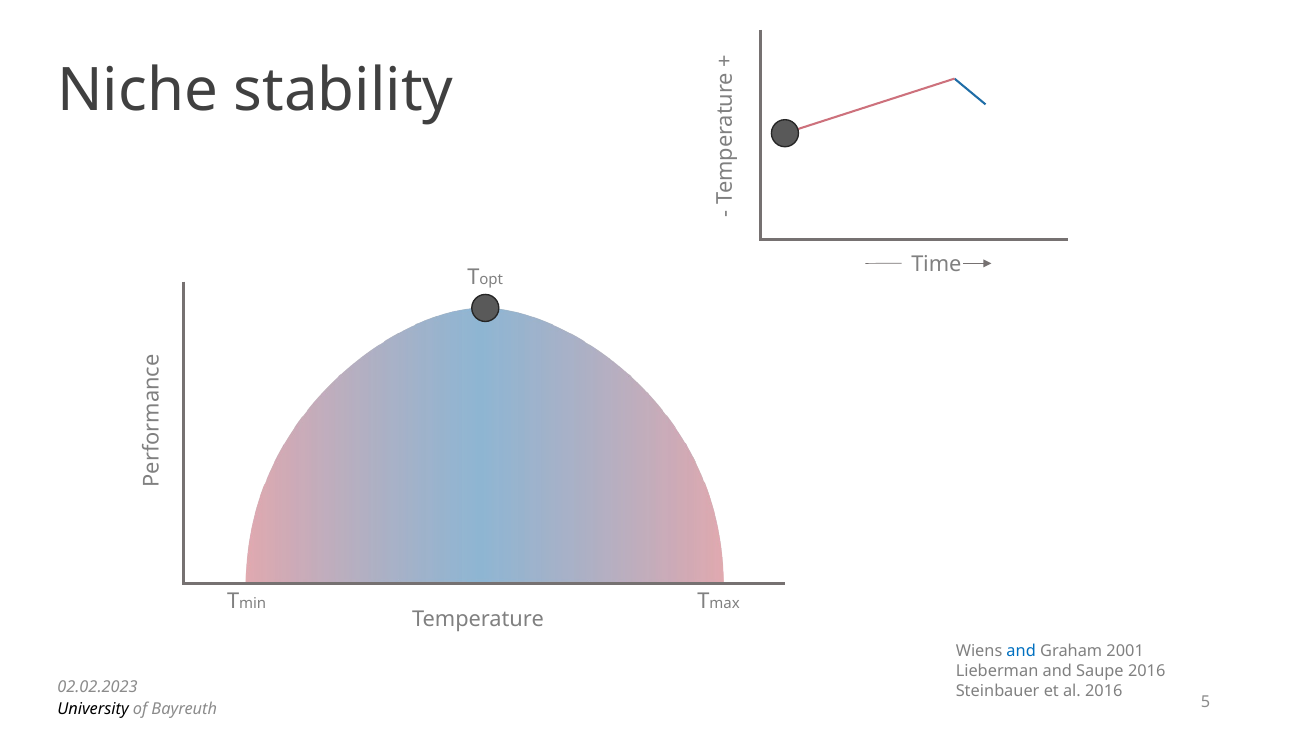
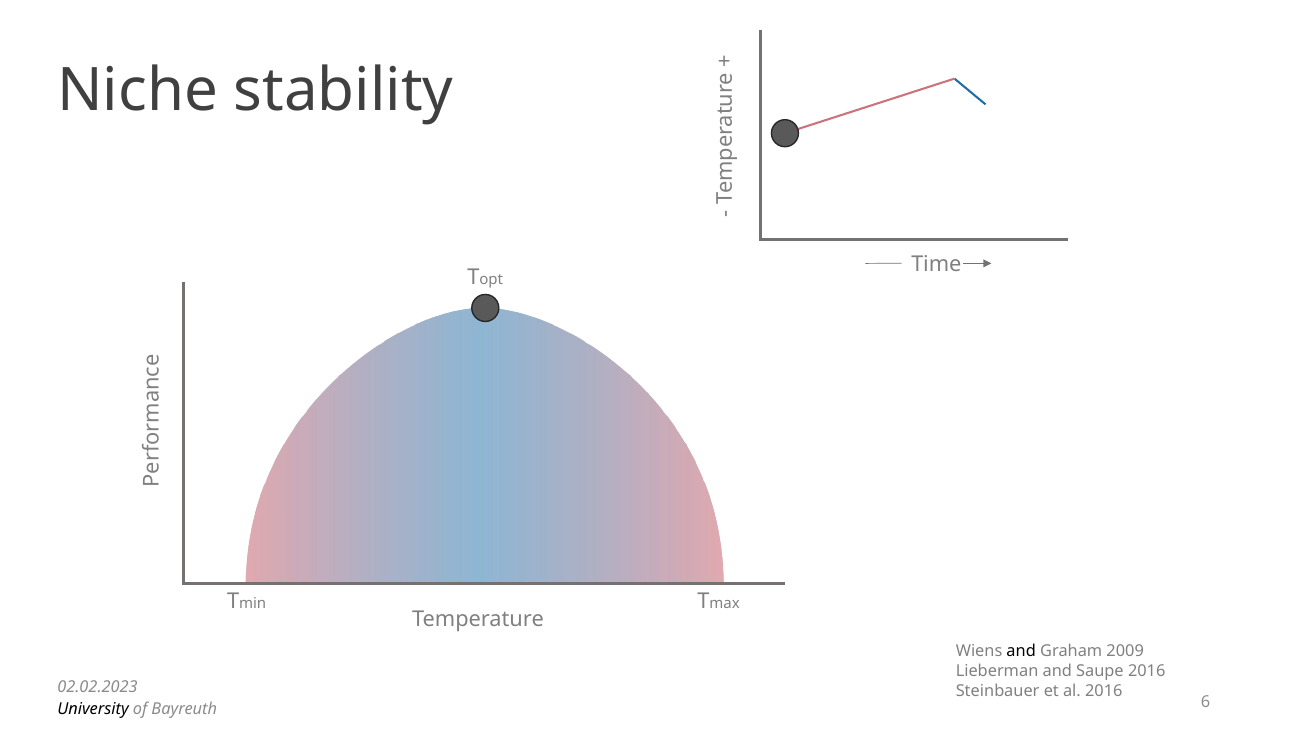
and at (1021, 651) colour: blue -> black
2001: 2001 -> 2009
5: 5 -> 6
